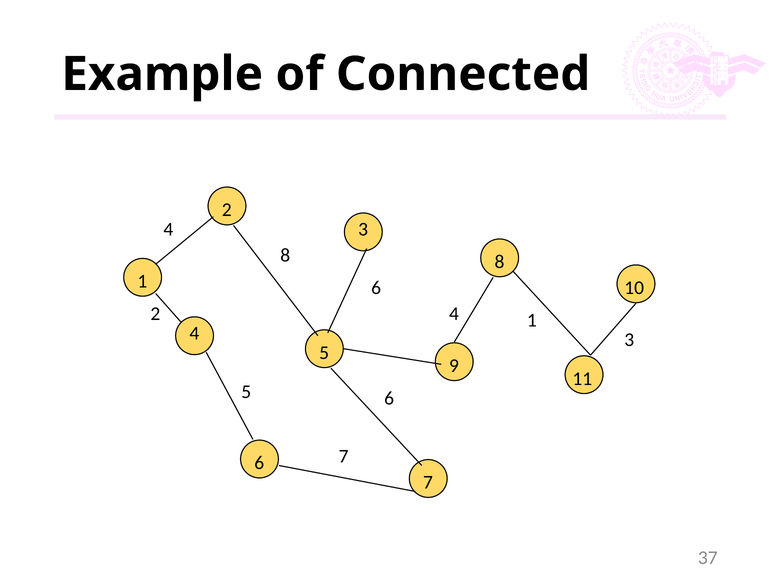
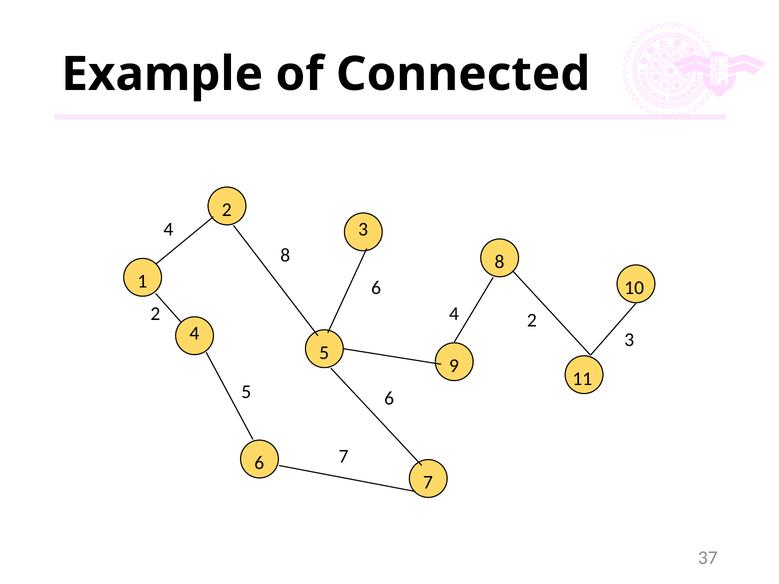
4 1: 1 -> 2
